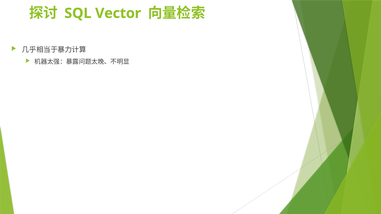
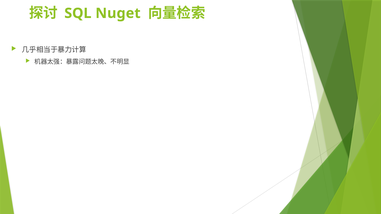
Vector: Vector -> Nuget
